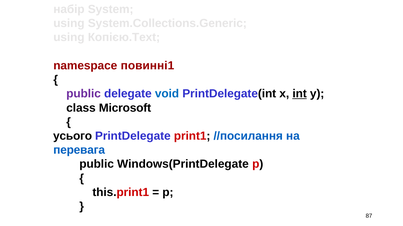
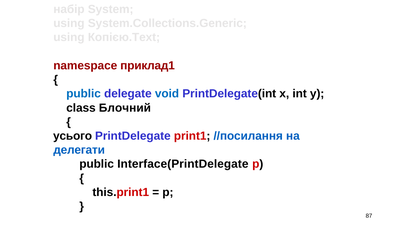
повинні1: повинні1 -> приклад1
public at (84, 94) colour: purple -> blue
int underline: present -> none
Microsoft: Microsoft -> Блочний
перевага: перевага -> делегати
Windows(PrintDelegate: Windows(PrintDelegate -> Interface(PrintDelegate
